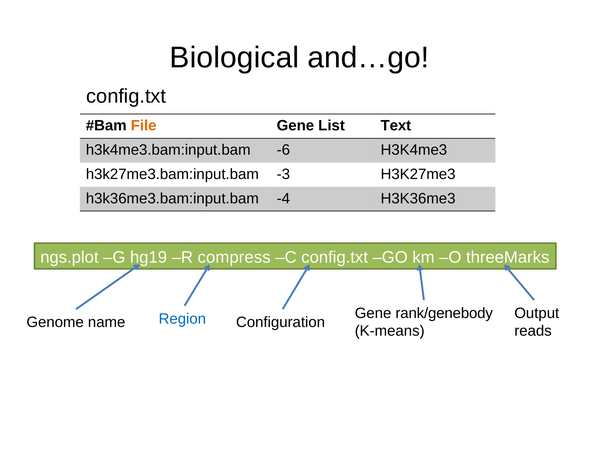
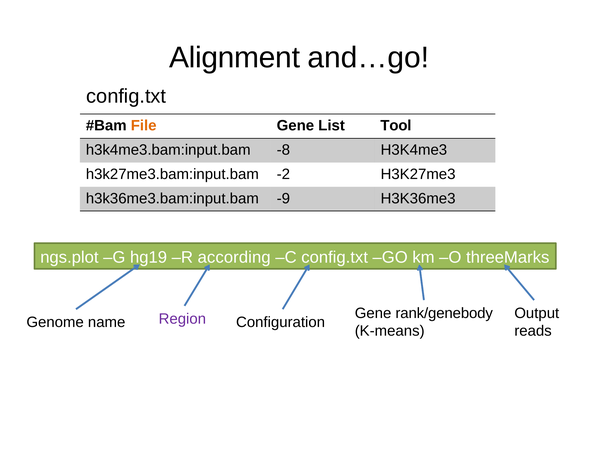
Biological: Biological -> Alignment
Text: Text -> Tool
-6: -6 -> -8
-3: -3 -> -2
-4: -4 -> -9
compress: compress -> according
Region colour: blue -> purple
